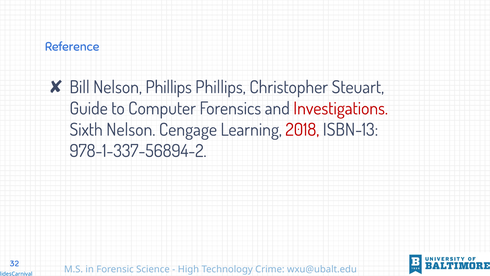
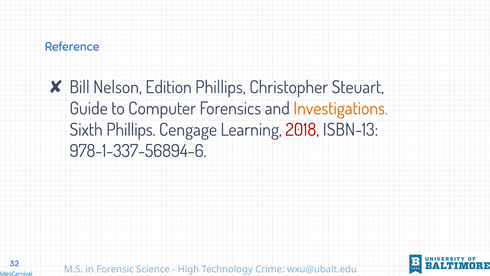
Nelson Phillips: Phillips -> Edition
Investigations colour: red -> orange
Sixth Nelson: Nelson -> Phillips
978-1-337-56894-2: 978-1-337-56894-2 -> 978-1-337-56894-6
